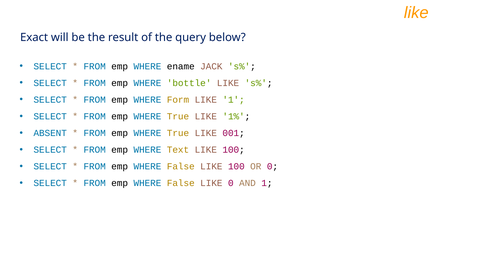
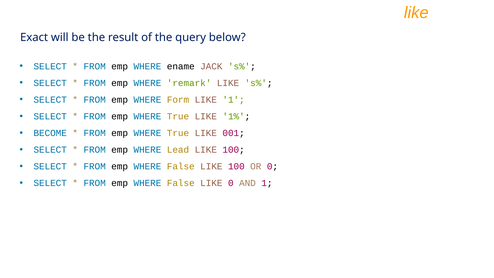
bottle: bottle -> remark
ABSENT: ABSENT -> BECOME
Text: Text -> Lead
